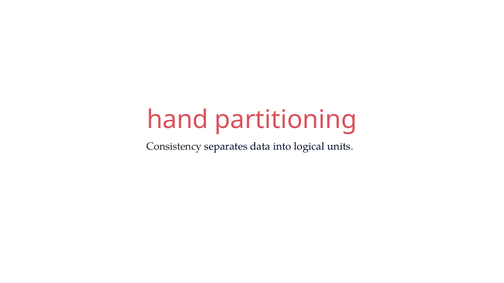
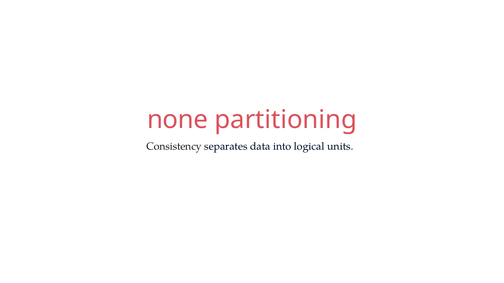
hand: hand -> none
